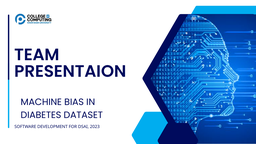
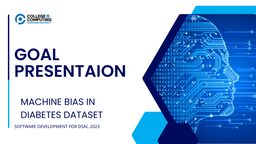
TEAM: TEAM -> GOAL
